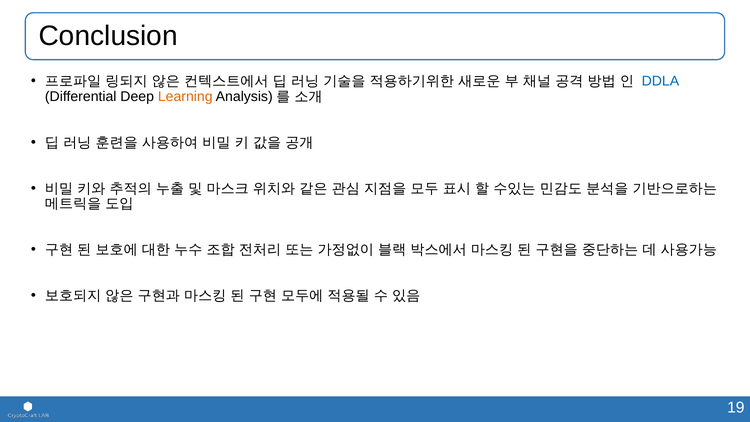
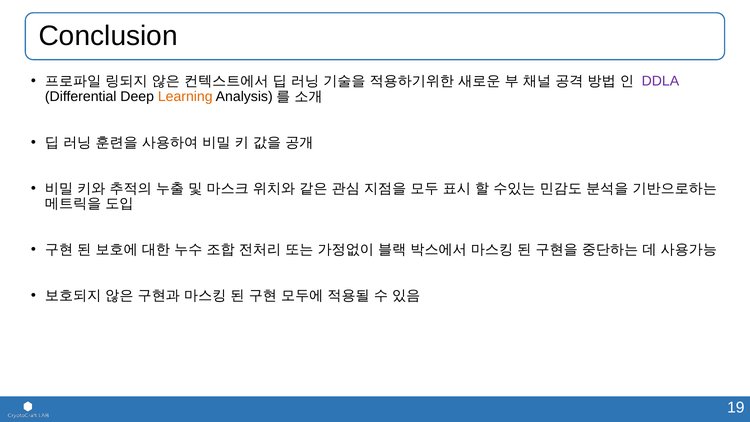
DDLA colour: blue -> purple
